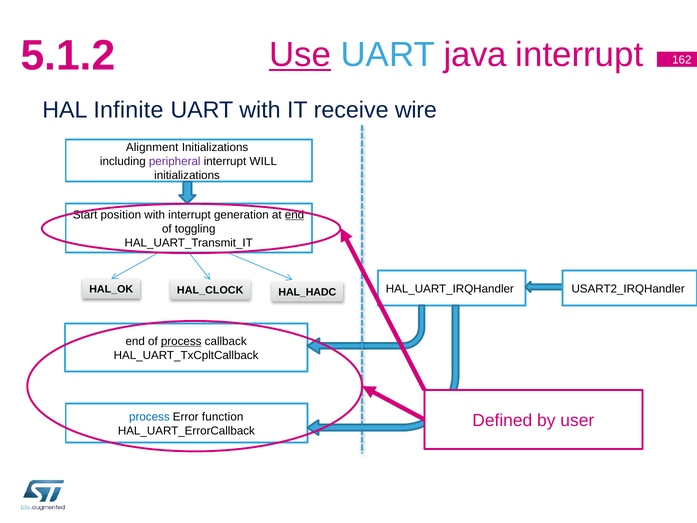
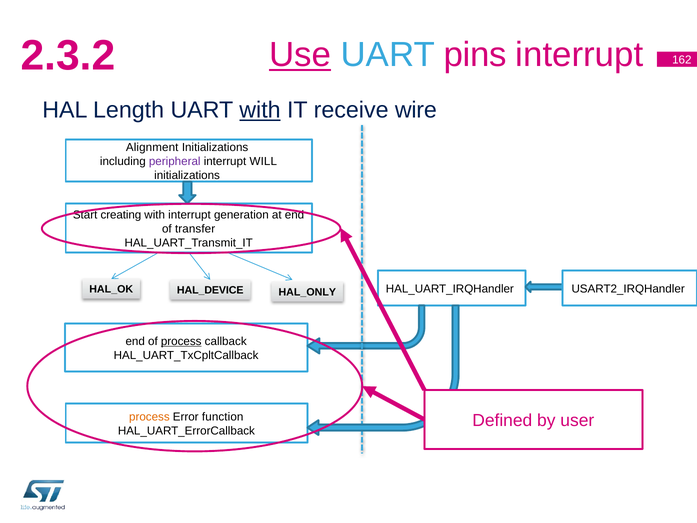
5.1.2: 5.1.2 -> 2.3.2
java: java -> pins
Infinite: Infinite -> Length
with at (260, 110) underline: none -> present
position: position -> creating
end at (294, 215) underline: present -> none
toggling: toggling -> transfer
HAL_HADC: HAL_HADC -> HAL_ONLY
HAL_CLOCK: HAL_CLOCK -> HAL_DEVICE
process at (149, 417) colour: blue -> orange
